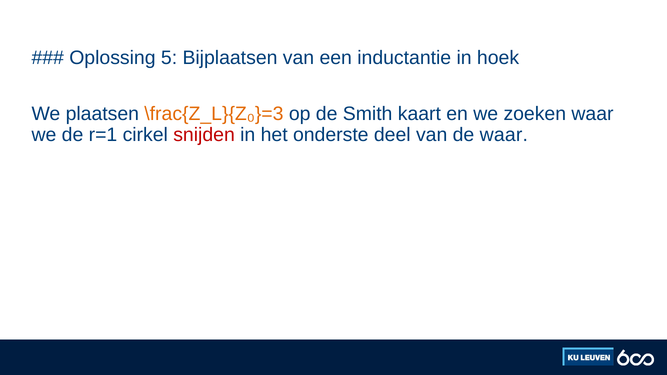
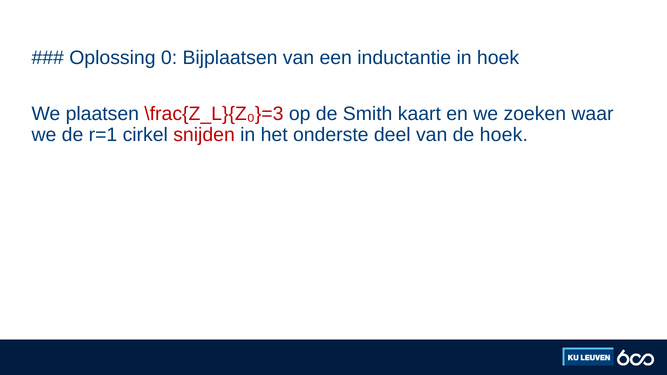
5: 5 -> 0
\frac{Z_L}{Z₀}=3 colour: orange -> red
de waar: waar -> hoek
